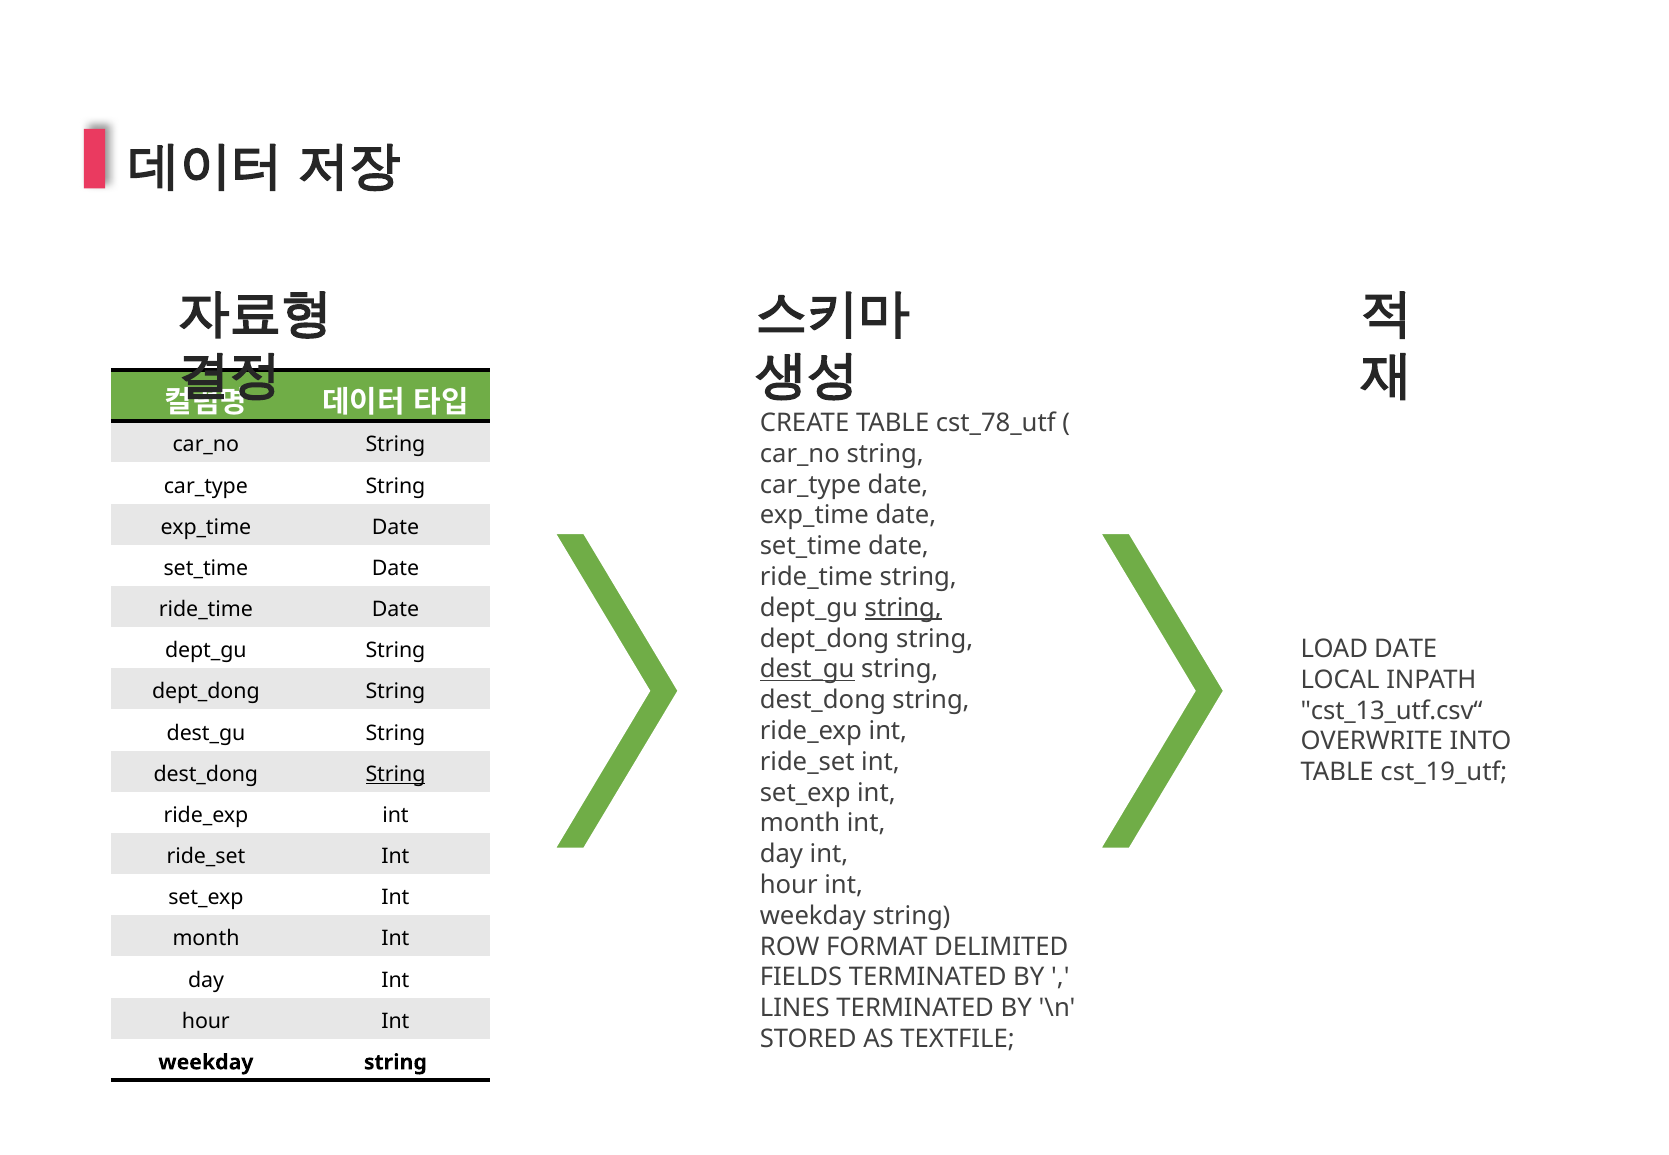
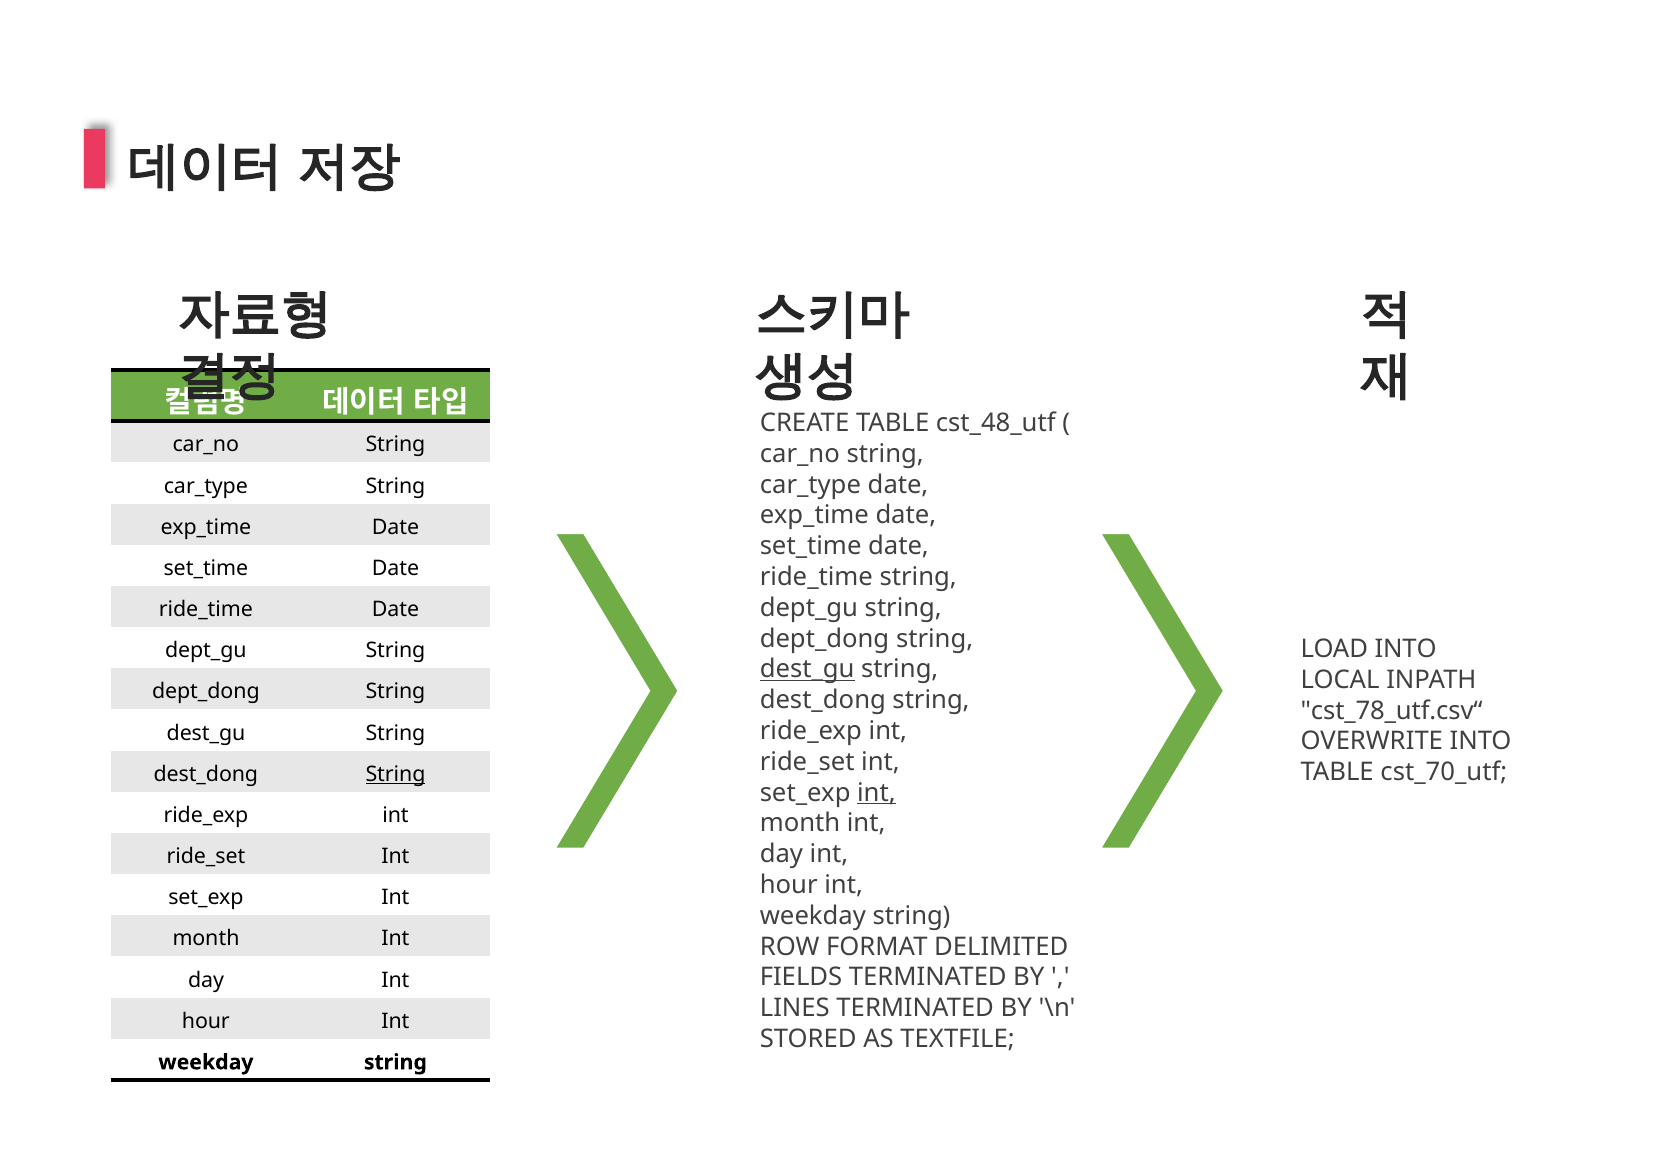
cst_78_utf: cst_78_utf -> cst_48_utf
string at (903, 608) underline: present -> none
LOAD DATE: DATE -> INTO
cst_13_utf.csv“: cst_13_utf.csv“ -> cst_78_utf.csv“
cst_19_utf: cst_19_utf -> cst_70_utf
int at (876, 793) underline: none -> present
